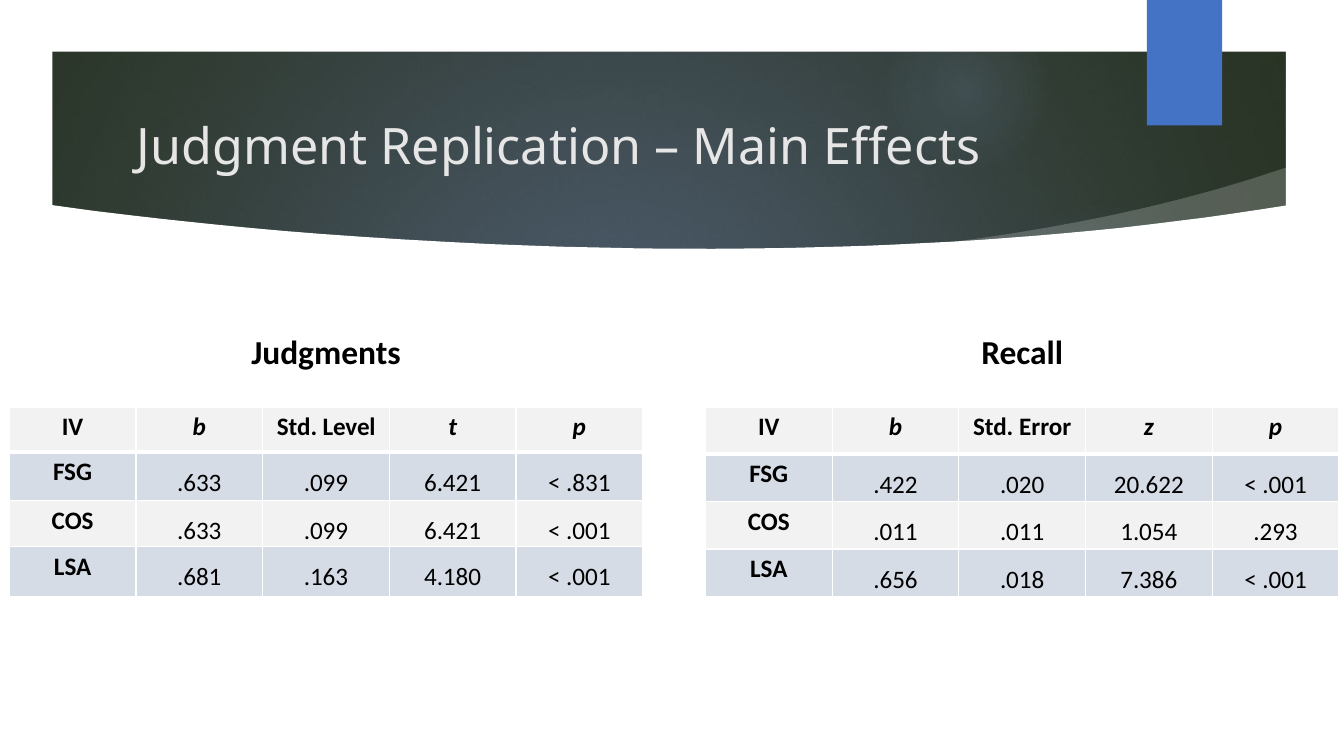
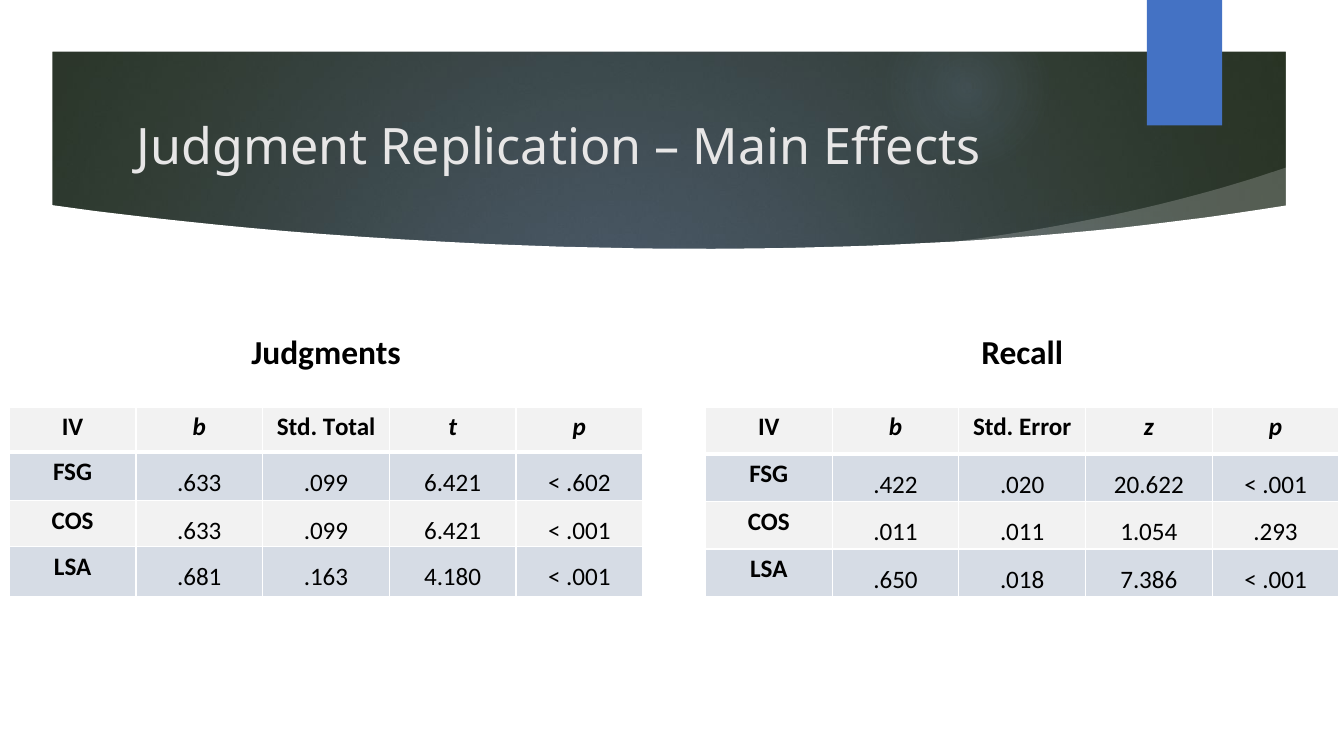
Level: Level -> Total
.831: .831 -> .602
.656: .656 -> .650
